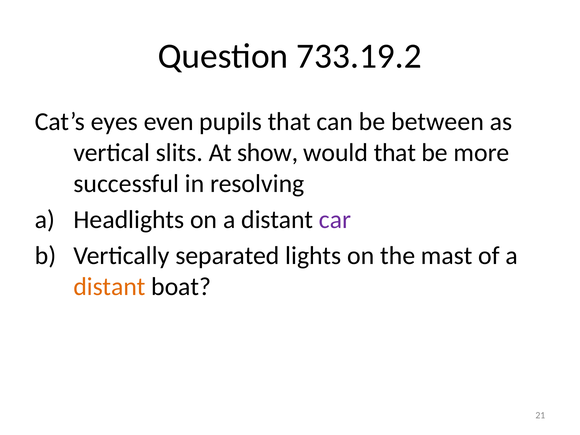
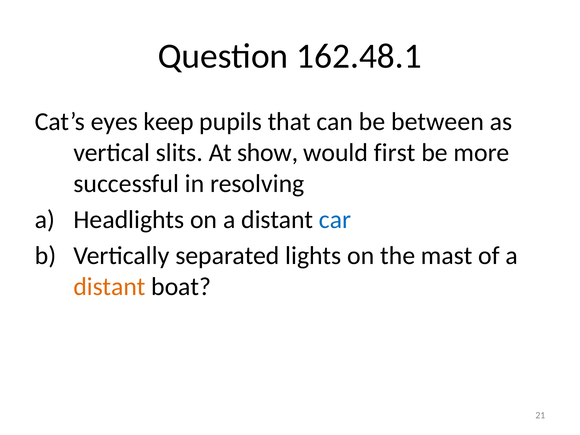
733.19.2: 733.19.2 -> 162.48.1
even: even -> keep
would that: that -> first
car colour: purple -> blue
